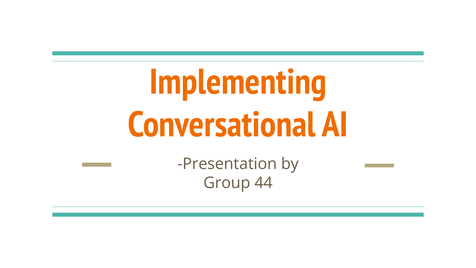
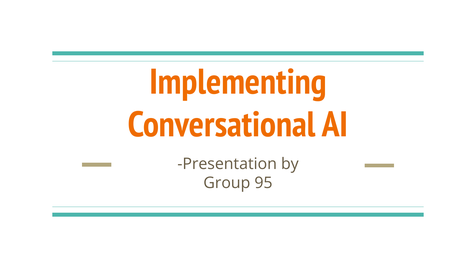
44: 44 -> 95
